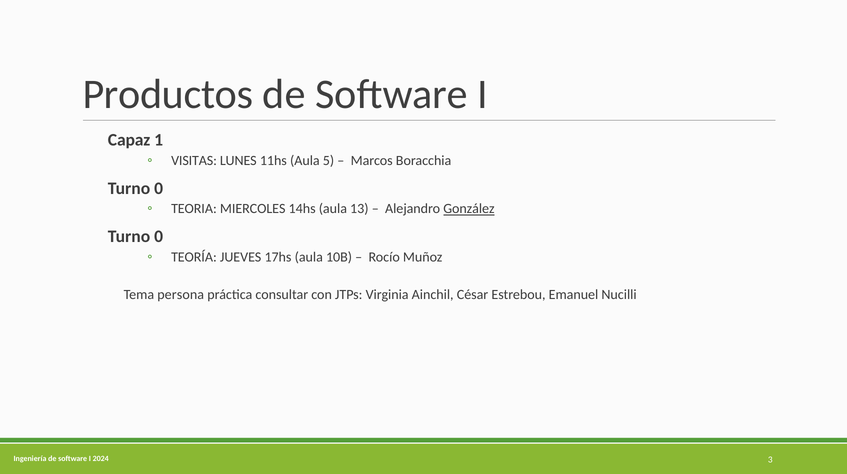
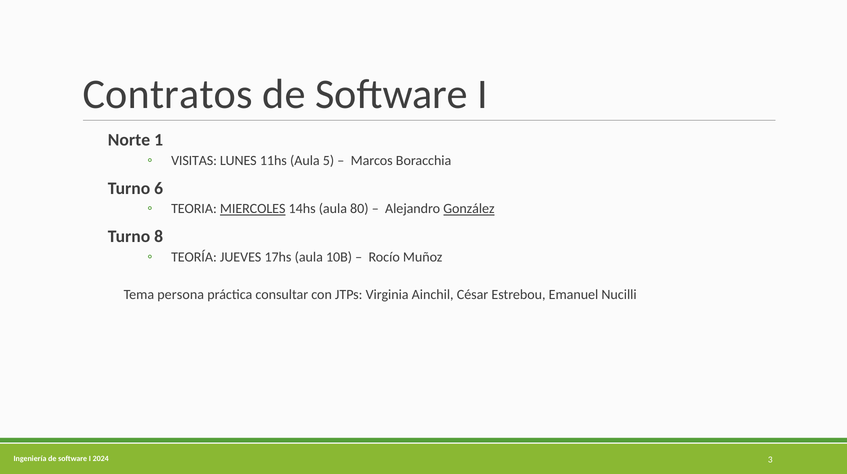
Productos: Productos -> Contratos
Capaz: Capaz -> Norte
0 at (159, 188): 0 -> 6
MIERCOLES underline: none -> present
13: 13 -> 80
0 at (159, 237): 0 -> 8
